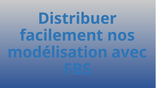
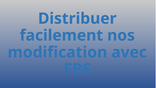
modélisation: modélisation -> modification
